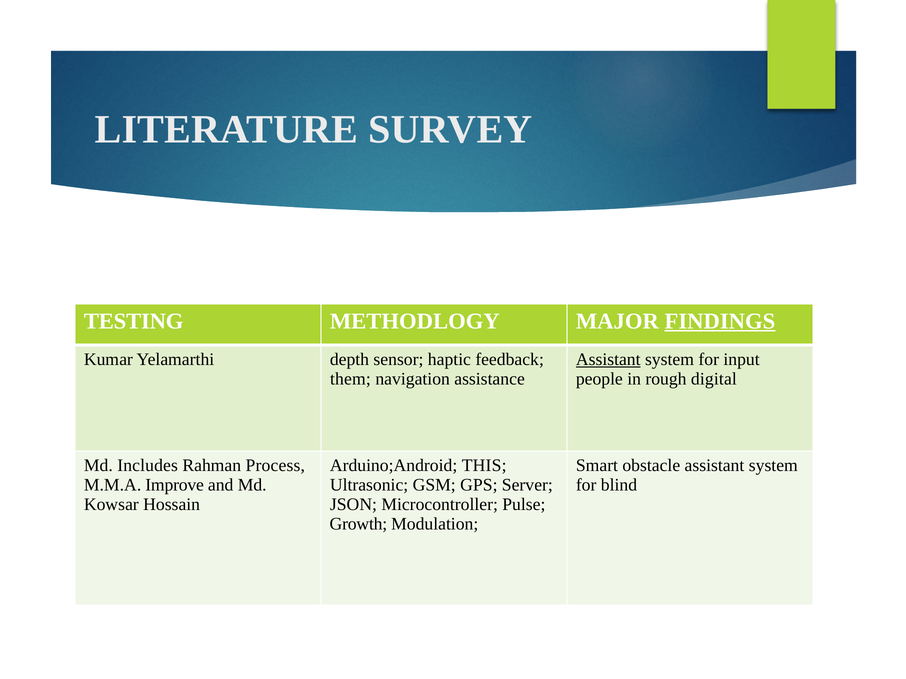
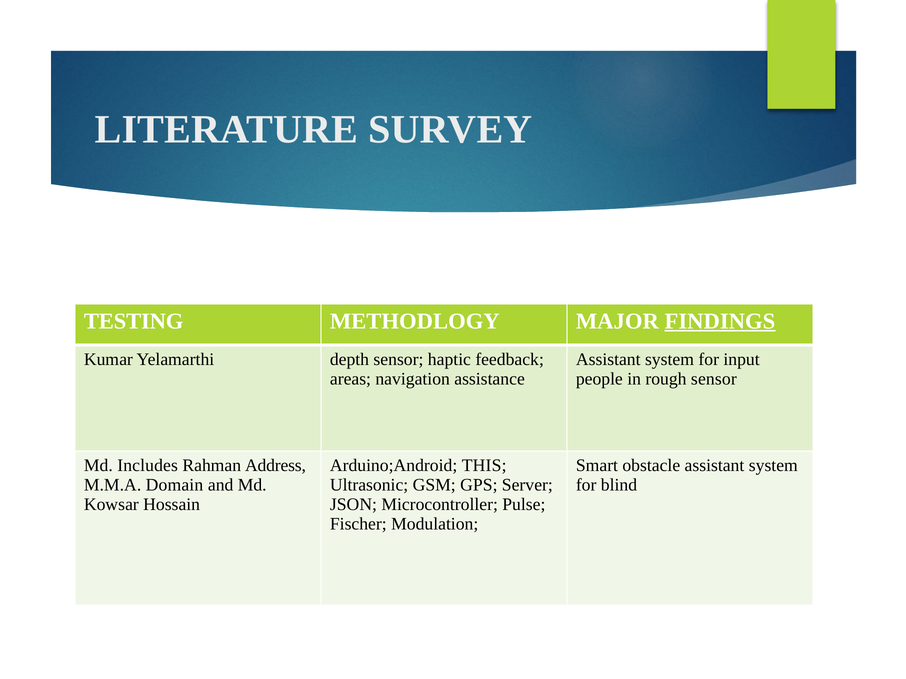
Assistant at (608, 360) underline: present -> none
them: them -> areas
rough digital: digital -> sensor
Process: Process -> Address
Improve: Improve -> Domain
Growth: Growth -> Fischer
